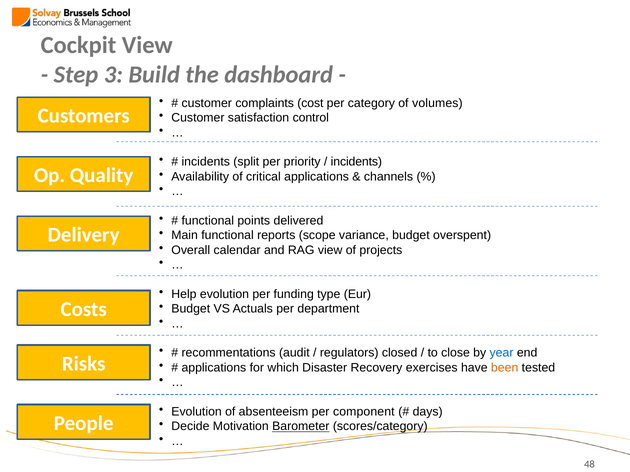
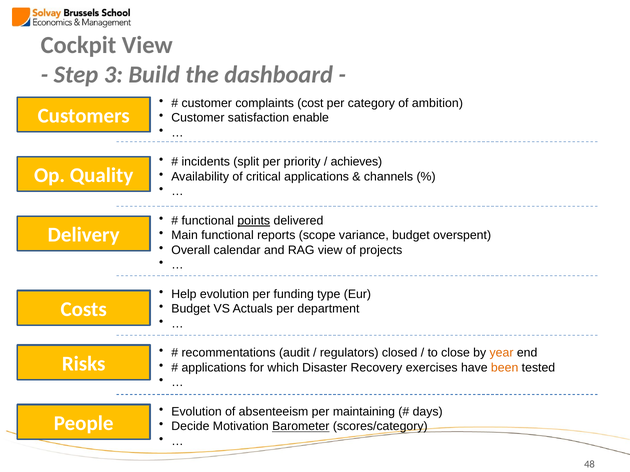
volumes: volumes -> ambition
control: control -> enable
incidents at (356, 162): incidents -> achieves
points underline: none -> present
year colour: blue -> orange
component: component -> maintaining
